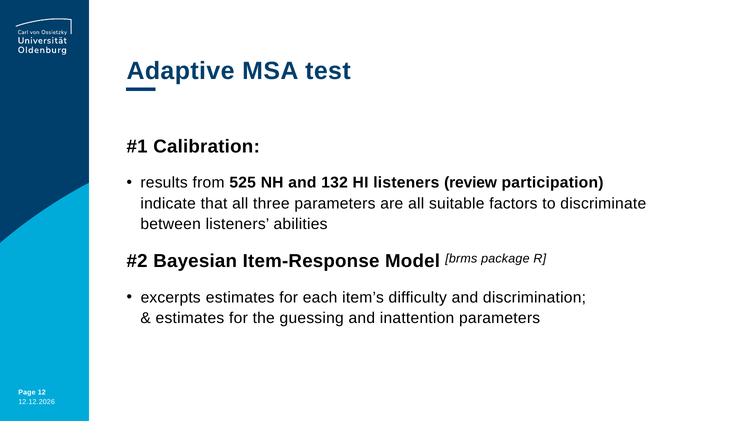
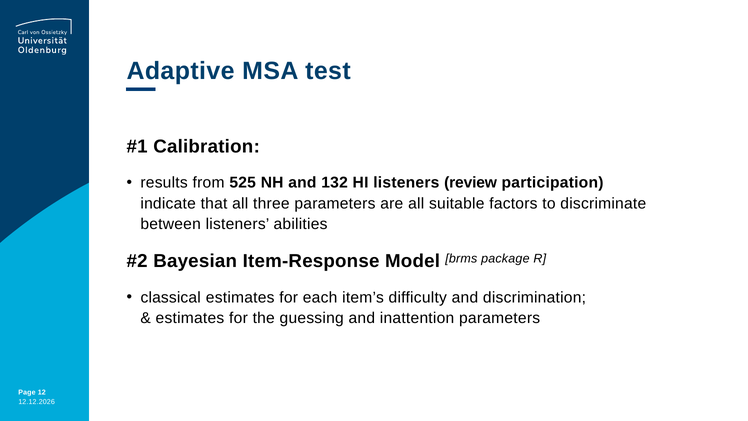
excerpts: excerpts -> classical
